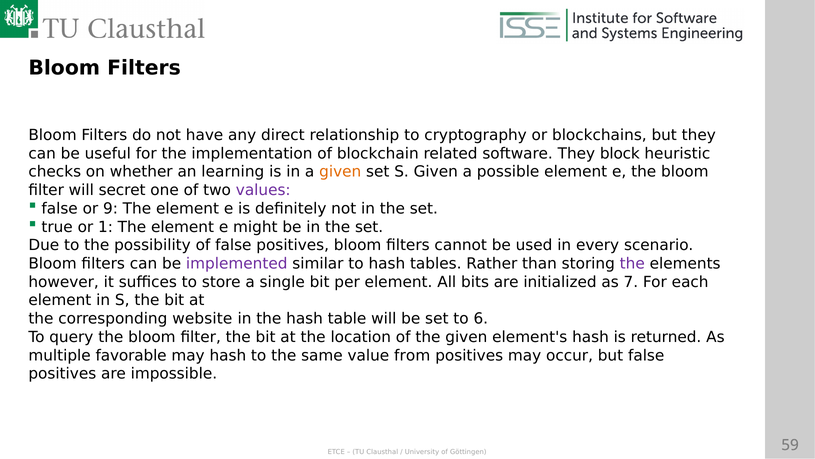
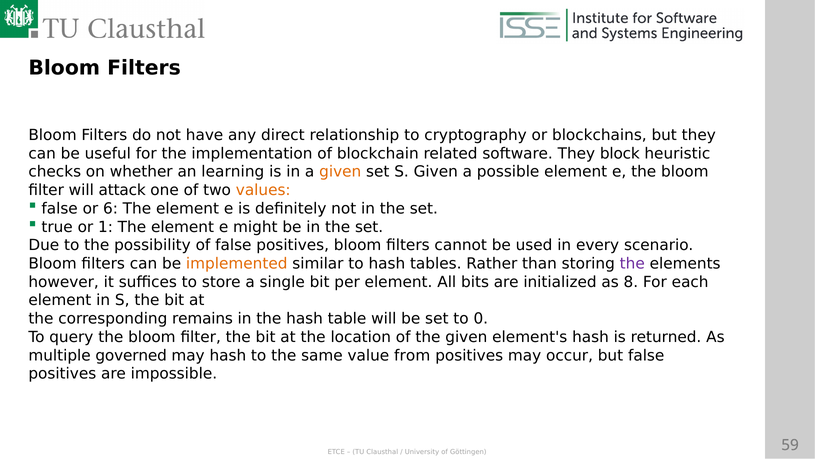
secret: secret -> attack
values colour: purple -> orange
9: 9 -> 6
implemented colour: purple -> orange
7: 7 -> 8
website: website -> remains
6: 6 -> 0
favorable: favorable -> governed
